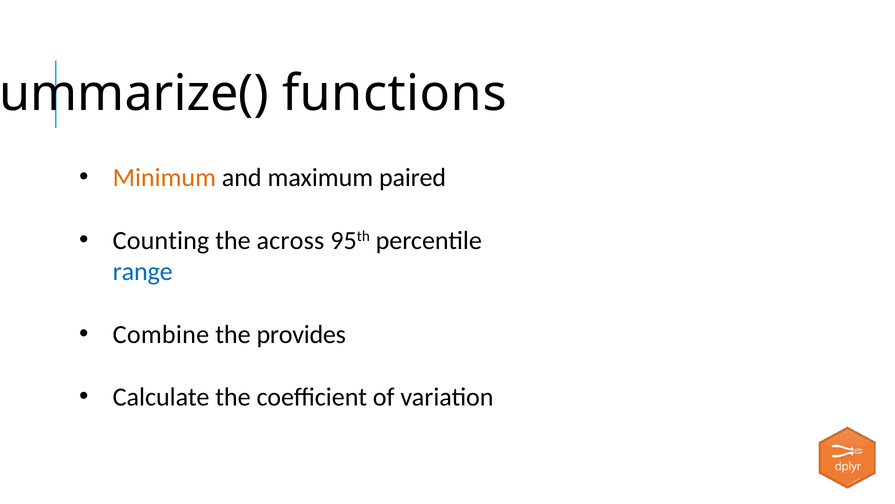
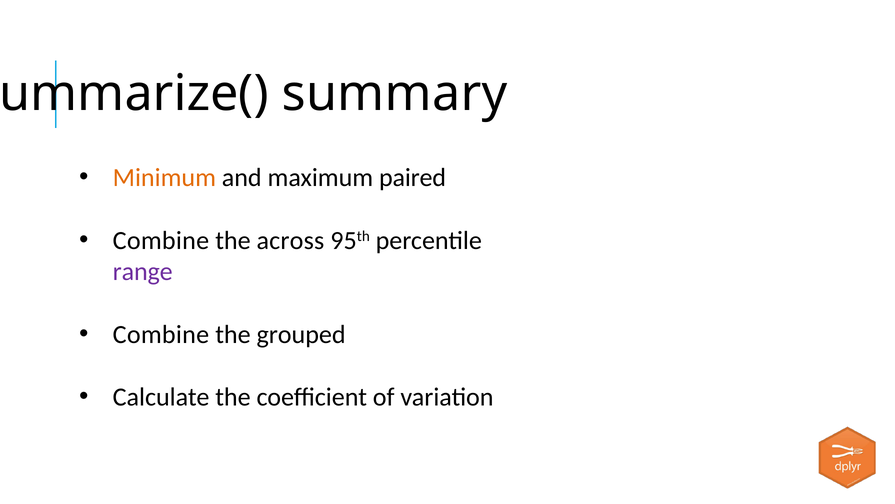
functions: functions -> summary
Counting at (161, 240): Counting -> Combine
range colour: blue -> purple
provides: provides -> grouped
